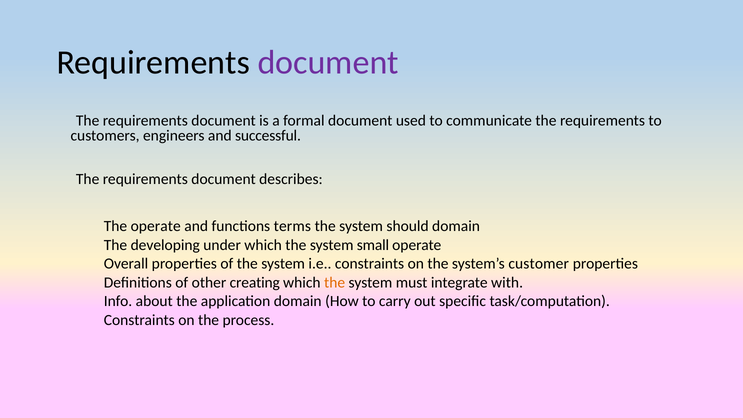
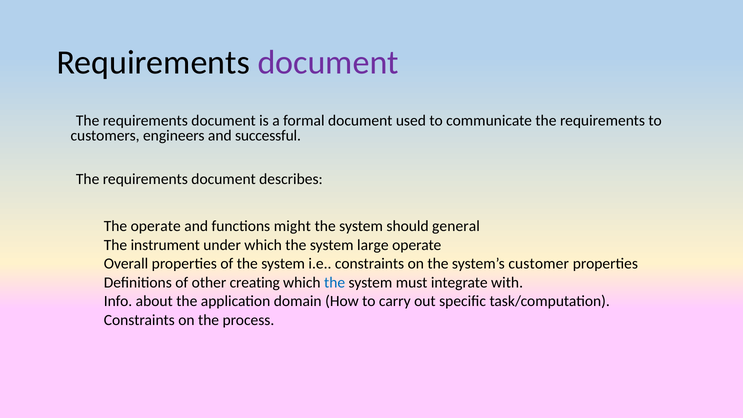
terms: terms -> might
should domain: domain -> general
developing: developing -> instrument
small: small -> large
the at (335, 283) colour: orange -> blue
